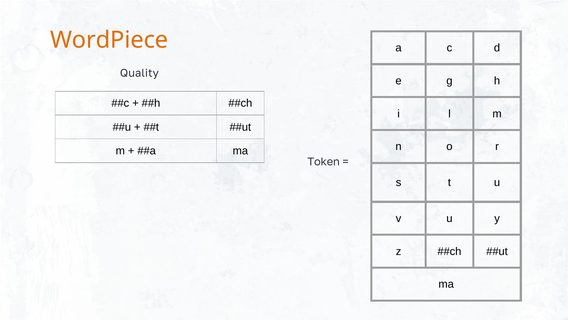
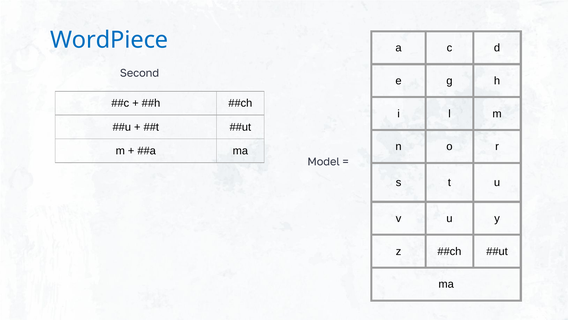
WordPiece colour: orange -> blue
Quality: Quality -> Second
Token: Token -> Model
